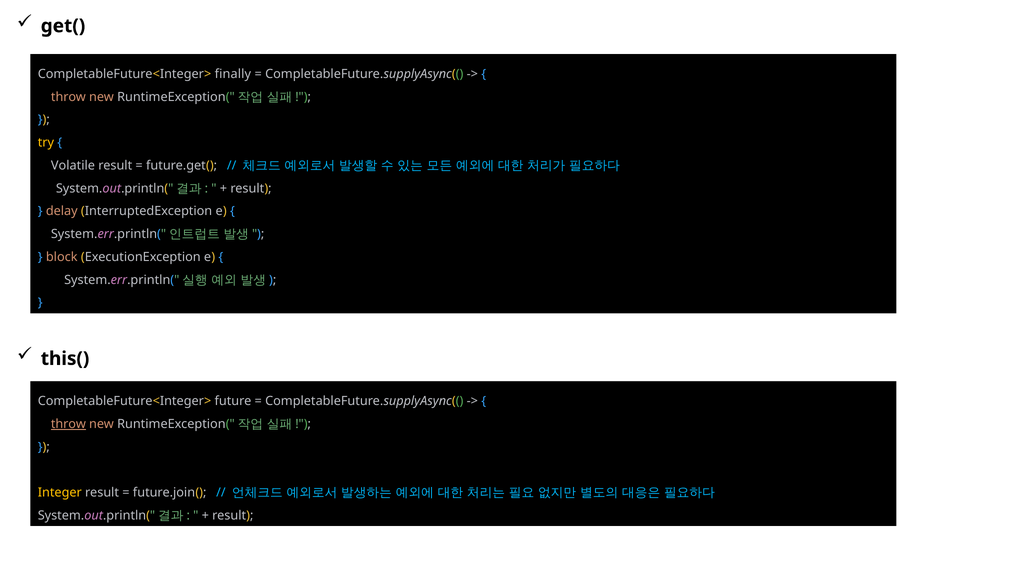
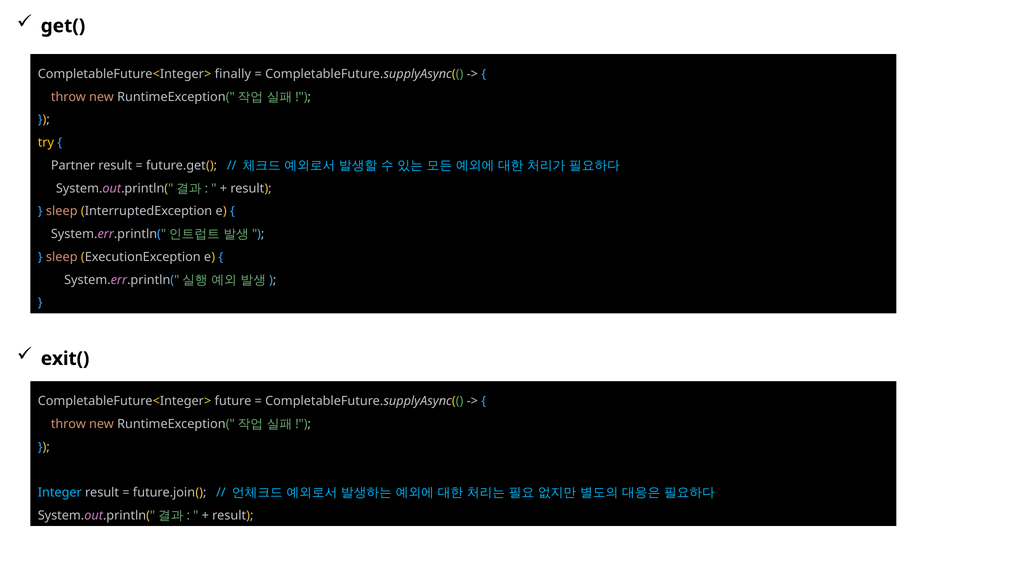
Volatile: Volatile -> Partner
delay at (62, 211): delay -> sleep
block at (62, 257): block -> sleep
this(: this( -> exit(
throw at (68, 424) underline: present -> none
Integer colour: yellow -> light blue
